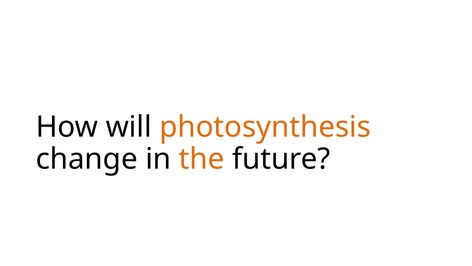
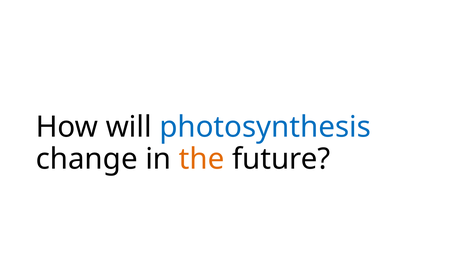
photosynthesis colour: orange -> blue
